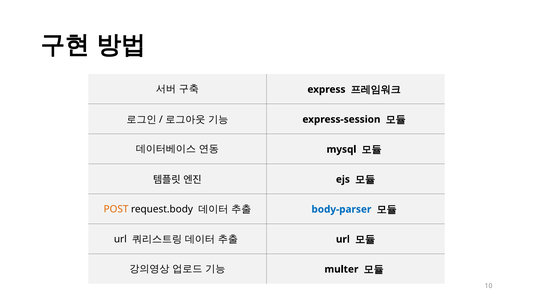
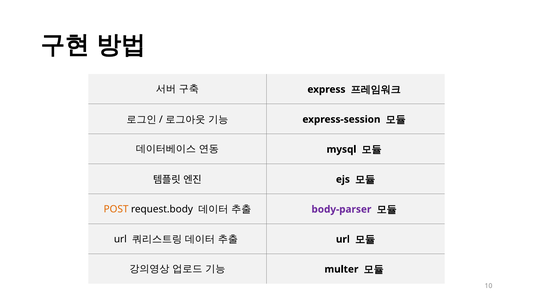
body-parser colour: blue -> purple
